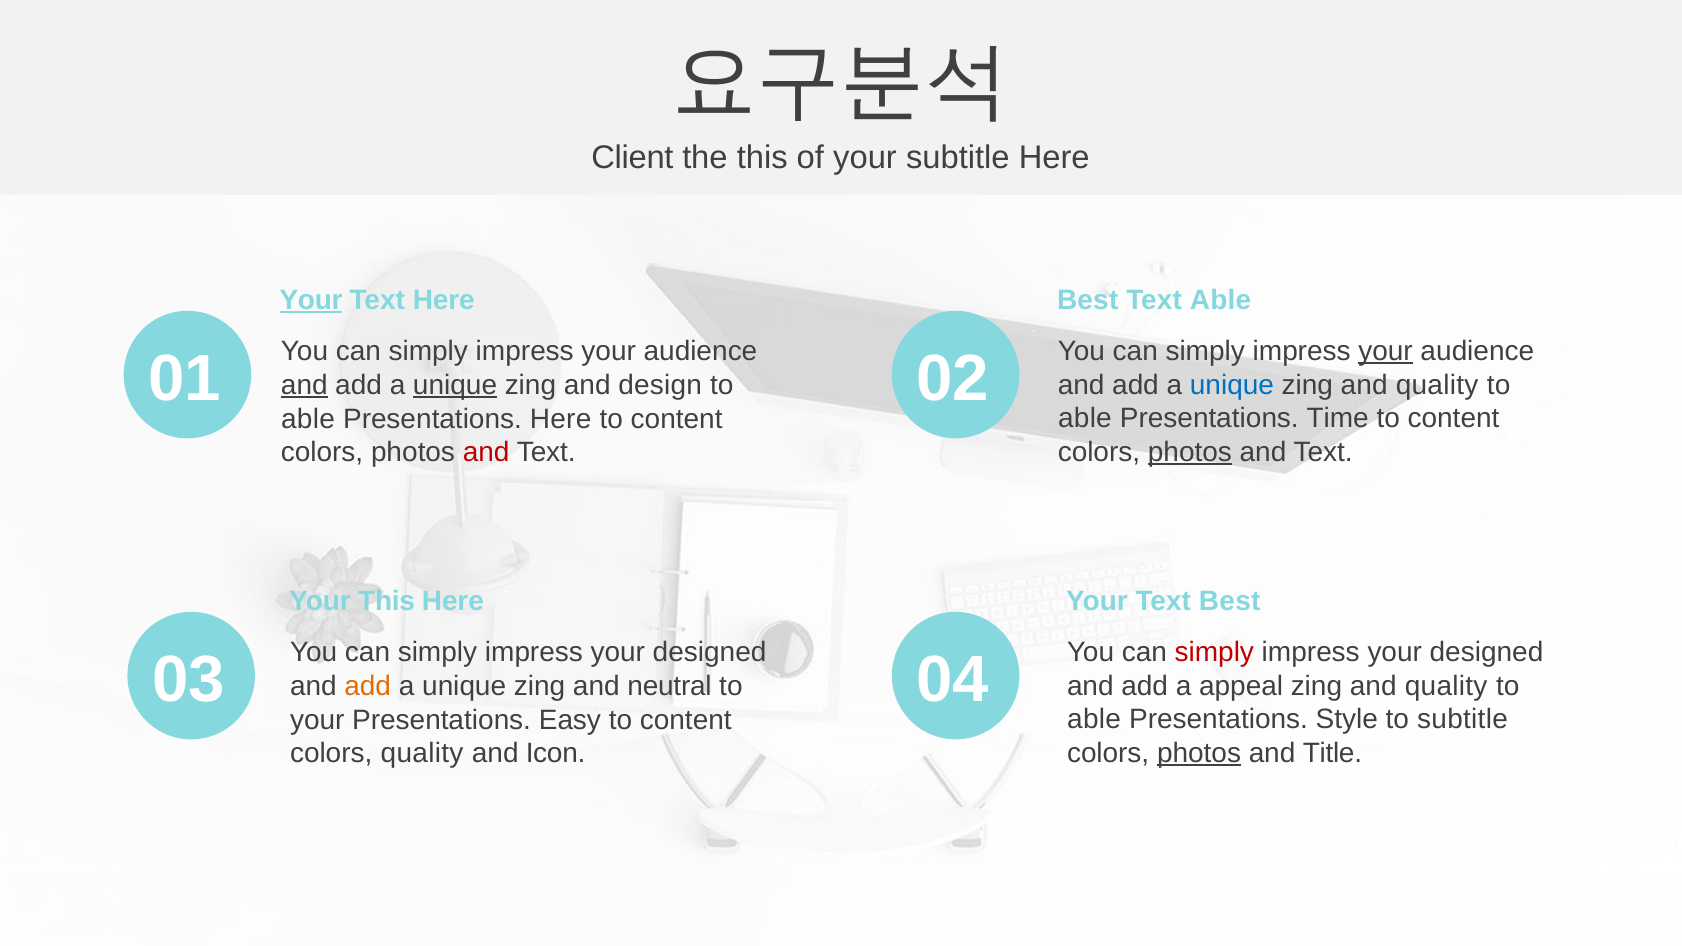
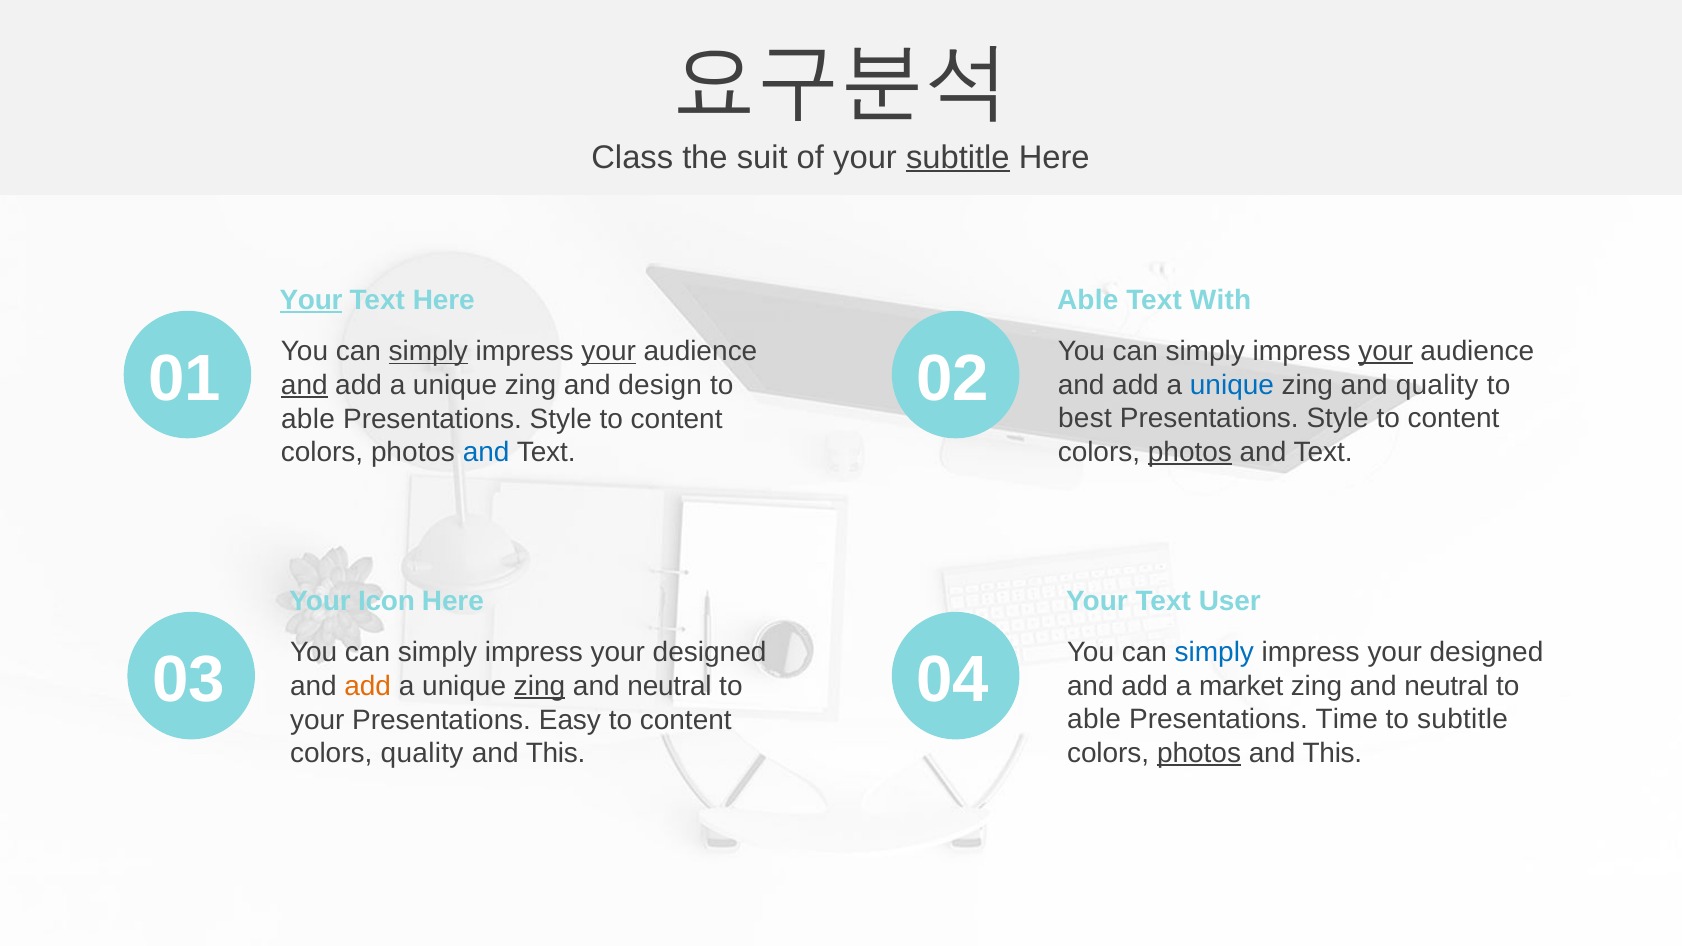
Client: Client -> Class
the this: this -> suit
subtitle at (958, 157) underline: none -> present
Best at (1088, 300): Best -> Able
Text Able: Able -> With
simply at (428, 352) underline: none -> present
your at (609, 352) underline: none -> present
unique at (455, 385) underline: present -> none
able at (1085, 419): able -> best
Time at (1338, 419): Time -> Style
Here at (561, 419): Here -> Style
and at (486, 453) colour: red -> blue
Your Text Best: Best -> User
Your This: This -> Icon
simply at (1214, 652) colour: red -> blue
appeal: appeal -> market
quality at (1446, 686): quality -> neutral
zing at (540, 686) underline: none -> present
Style: Style -> Time
Title at (1332, 753): Title -> This
Icon at (556, 754): Icon -> This
